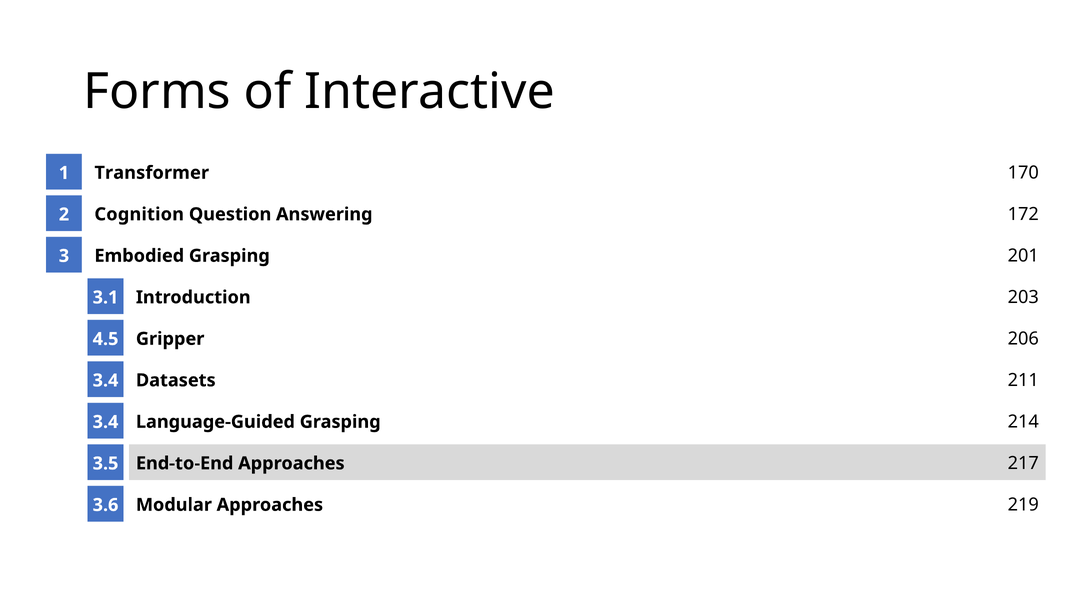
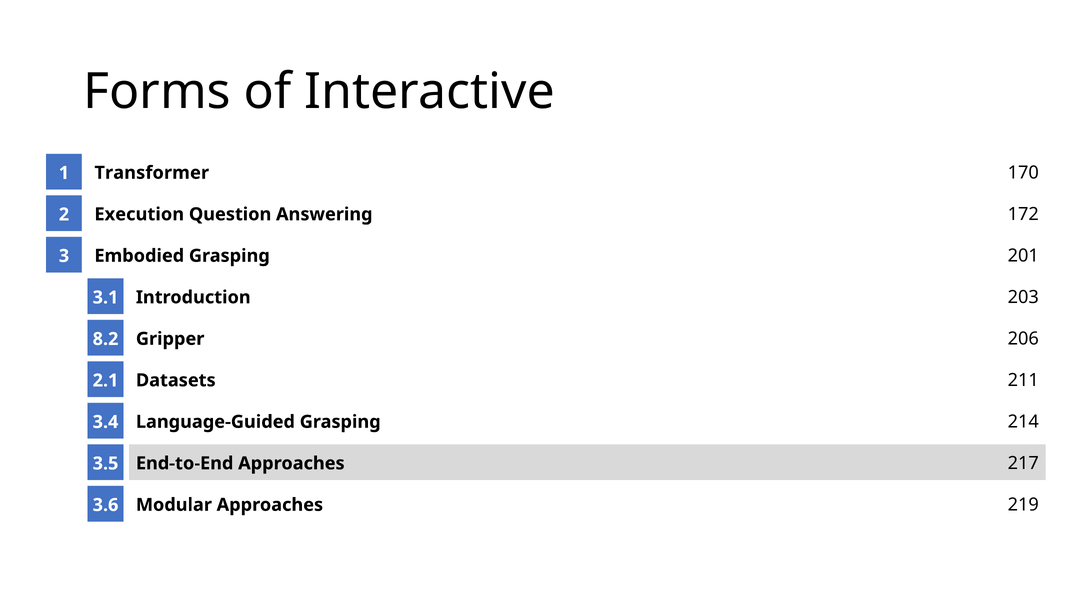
Cognition: Cognition -> Execution
4.5: 4.5 -> 8.2
3.4 at (106, 381): 3.4 -> 2.1
